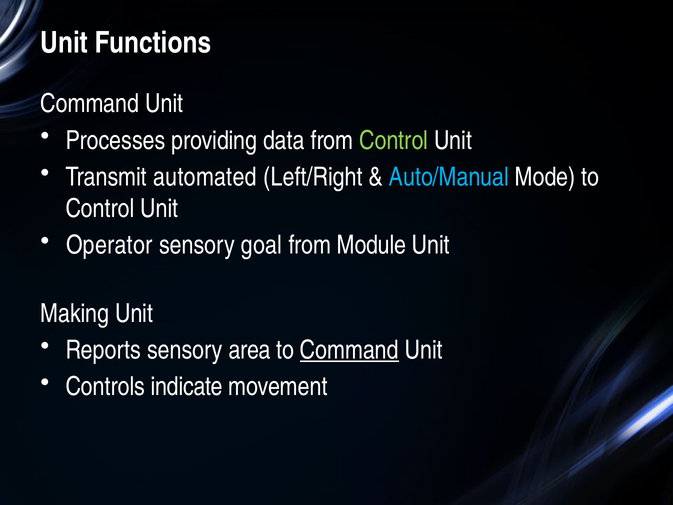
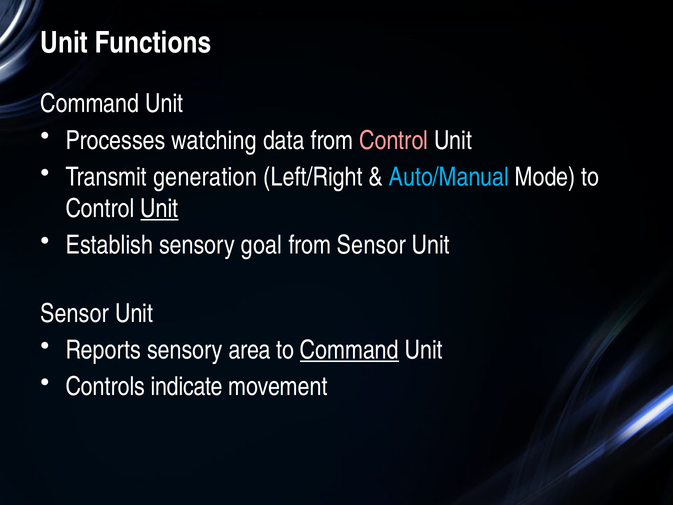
providing: providing -> watching
Control at (394, 140) colour: light green -> pink
automated: automated -> generation
Unit at (159, 208) underline: none -> present
Operator: Operator -> Establish
from Module: Module -> Sensor
Making at (75, 313): Making -> Sensor
